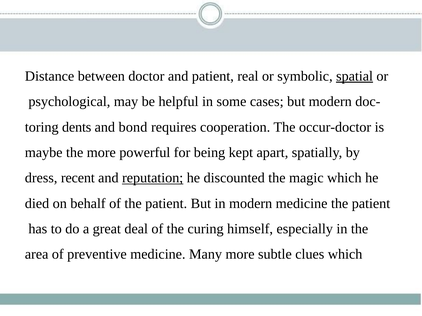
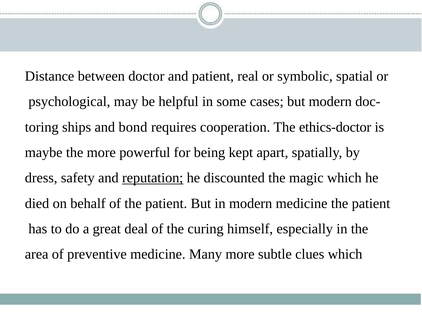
spatial underline: present -> none
dents: dents -> ships
occur-doctor: occur-doctor -> ethics-doctor
recent: recent -> safety
